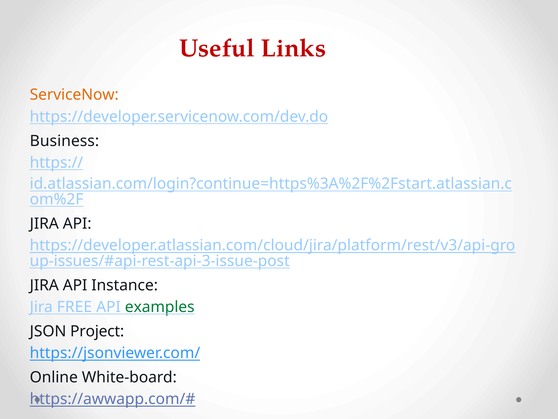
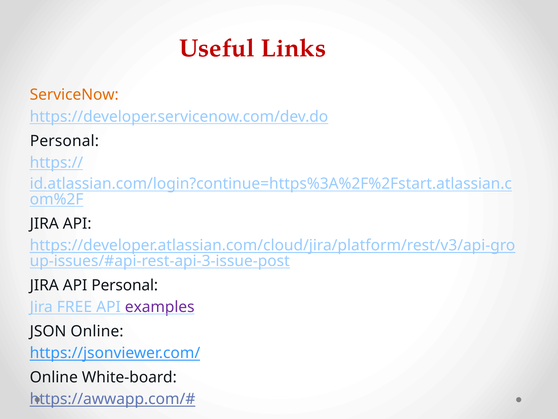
Business at (64, 141): Business -> Personal
API Instance: Instance -> Personal
examples colour: green -> purple
JSON Project: Project -> Online
